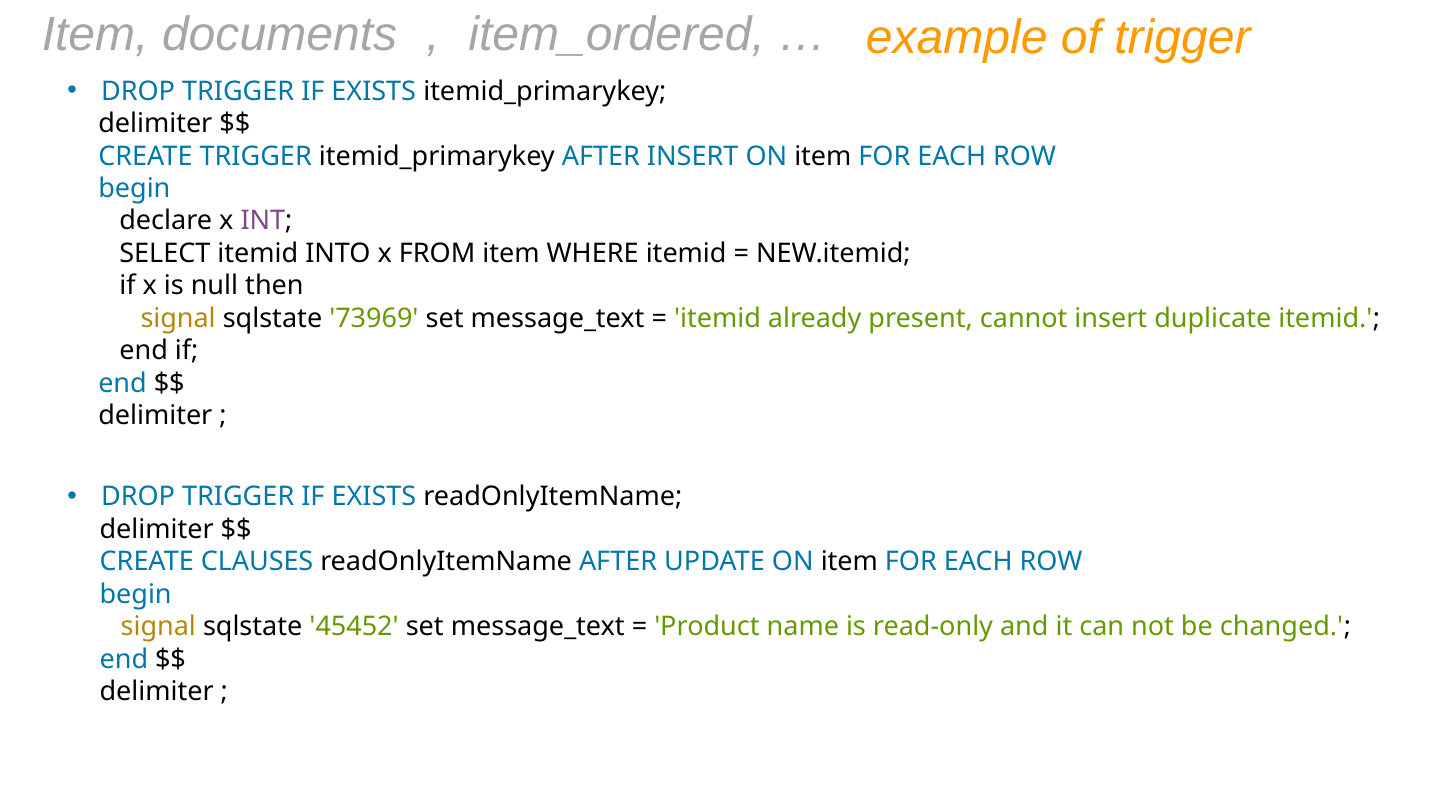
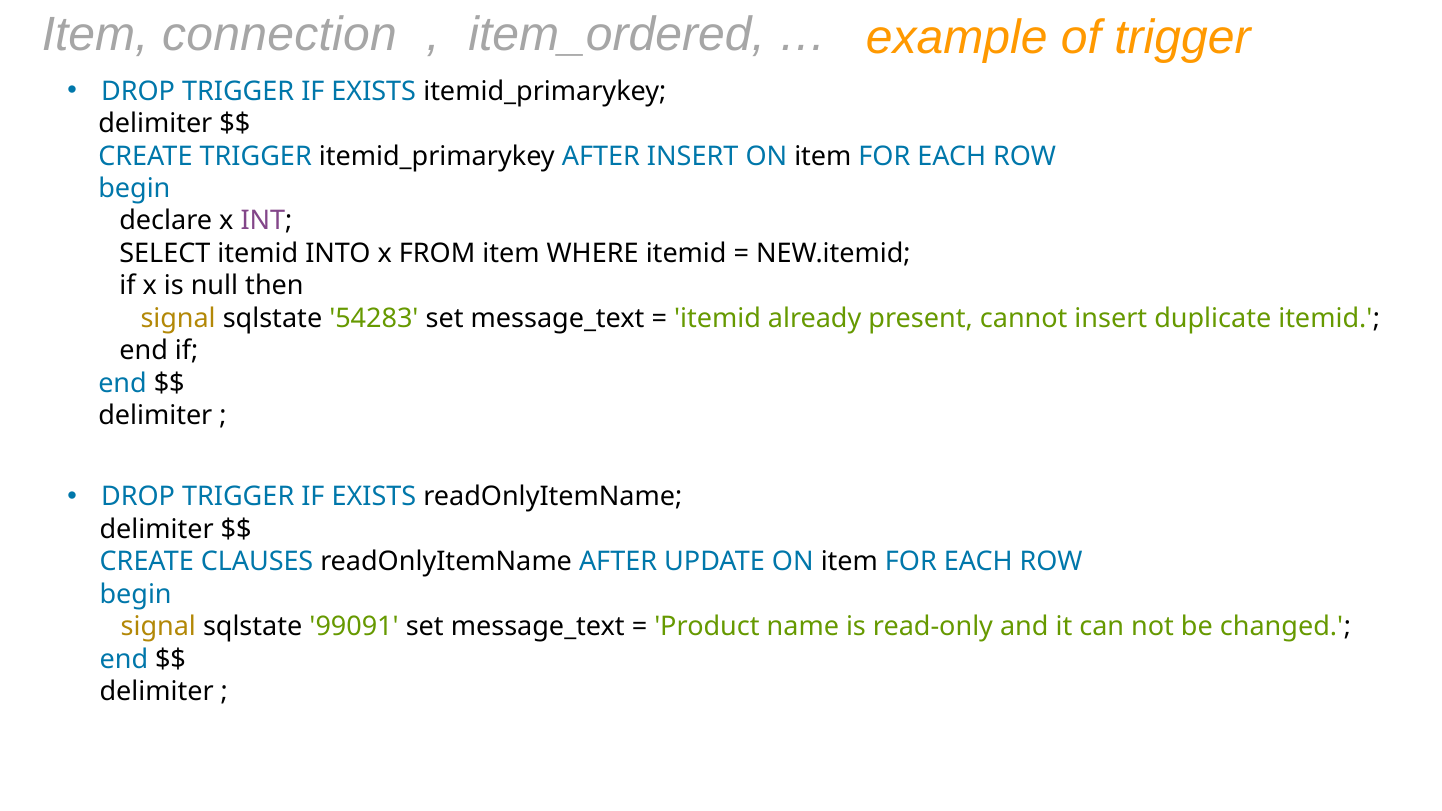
documents: documents -> connection
73969: 73969 -> 54283
45452: 45452 -> 99091
